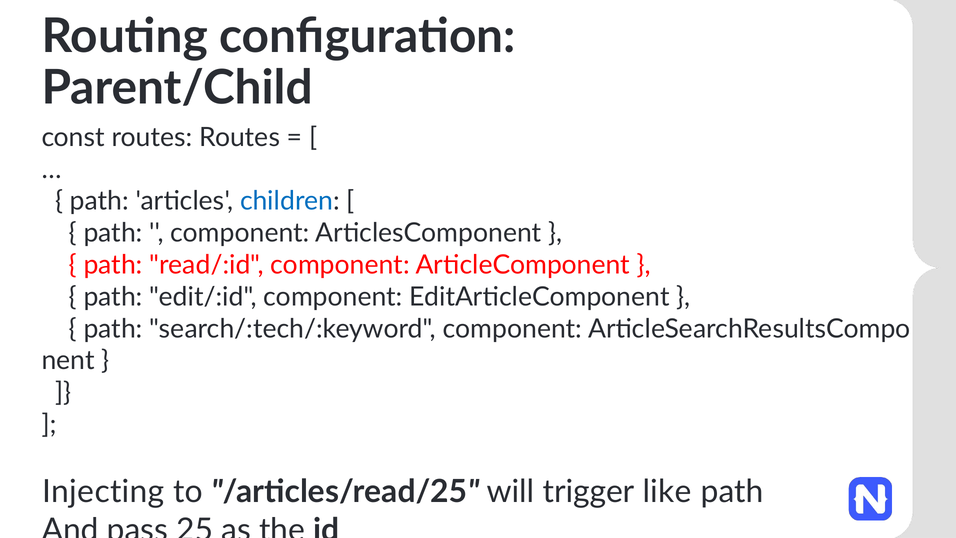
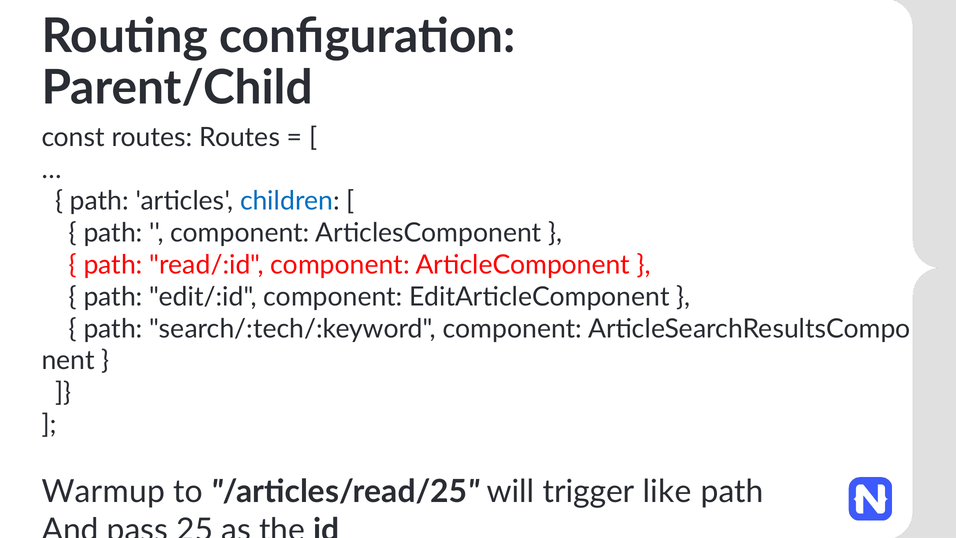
Injecting: Injecting -> Warmup
